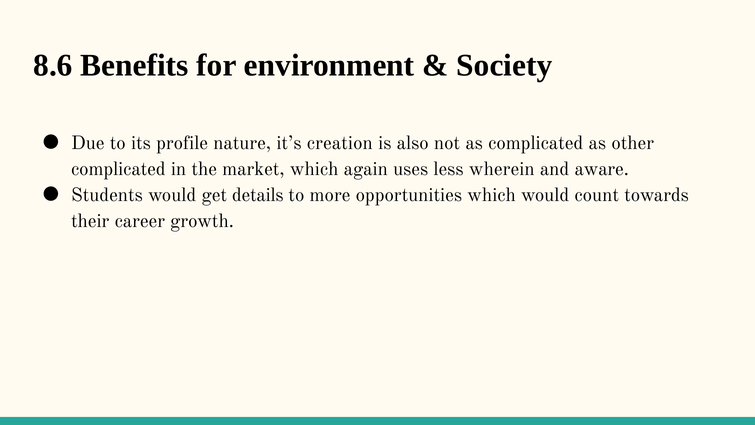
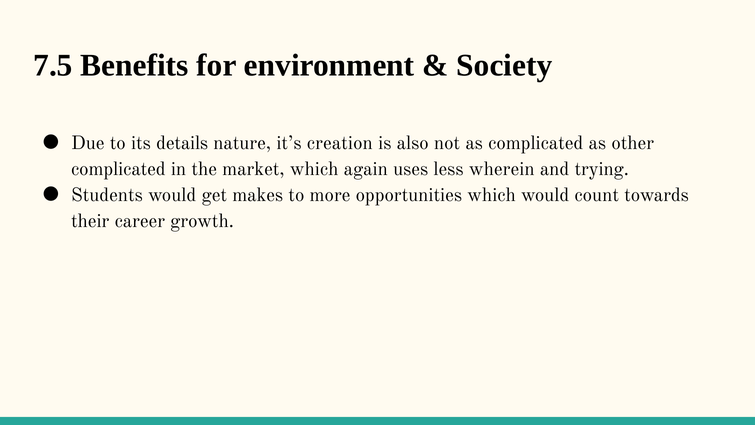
8.6: 8.6 -> 7.5
profile: profile -> details
aware: aware -> trying
details: details -> makes
